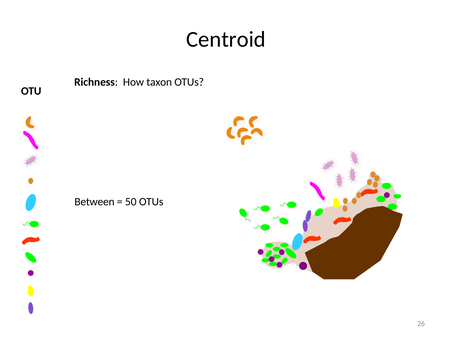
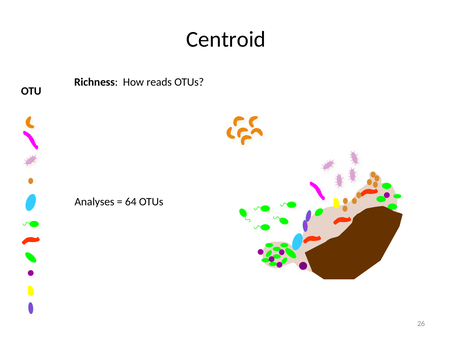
taxon: taxon -> reads
Between: Between -> Analyses
50: 50 -> 64
